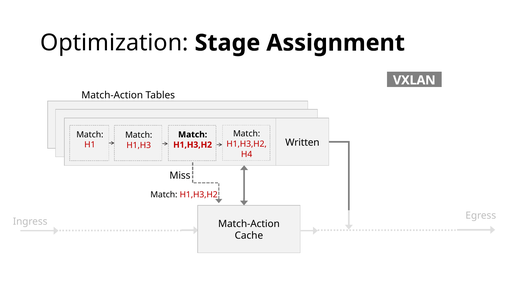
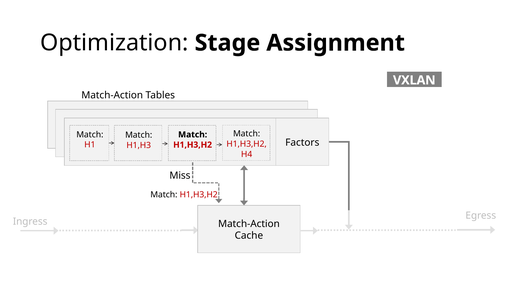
Written: Written -> Factors
